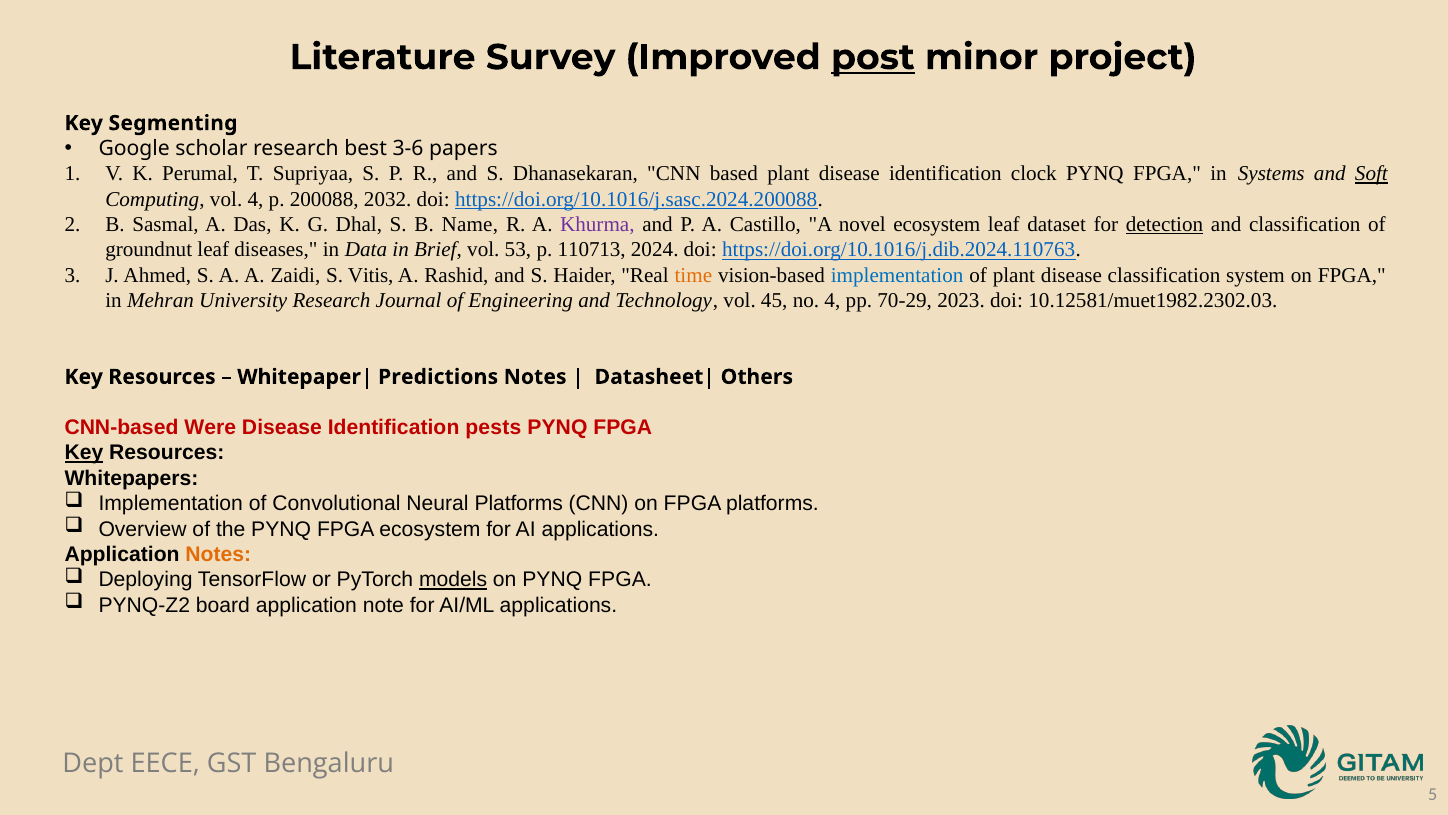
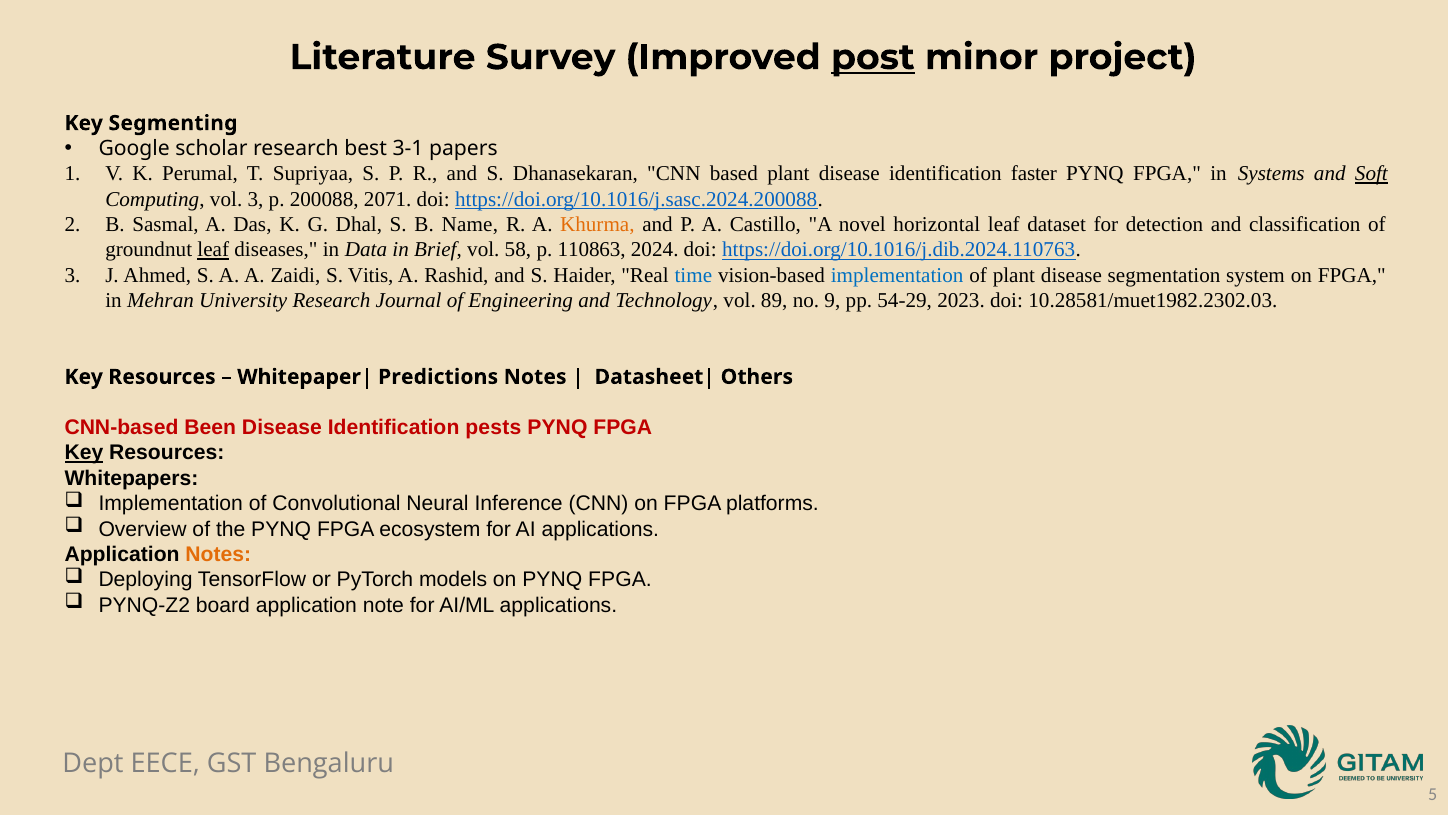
3-6: 3-6 -> 3-1
clock: clock -> faster
vol 4: 4 -> 3
2032: 2032 -> 2071
Khurma colour: purple -> orange
novel ecosystem: ecosystem -> horizontal
detection underline: present -> none
leaf at (213, 250) underline: none -> present
53: 53 -> 58
110713: 110713 -> 110863
time colour: orange -> blue
disease classification: classification -> segmentation
45: 45 -> 89
no 4: 4 -> 9
70-29: 70-29 -> 54-29
10.12581/muet1982.2302.03: 10.12581/muet1982.2302.03 -> 10.28581/muet1982.2302.03
Were: Were -> Been
Neural Platforms: Platforms -> Inference
models underline: present -> none
